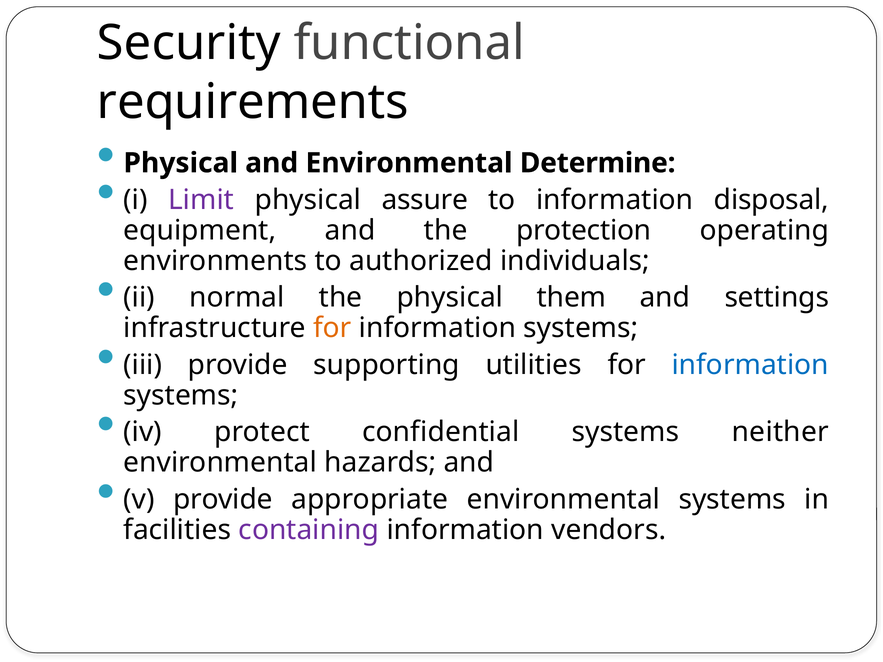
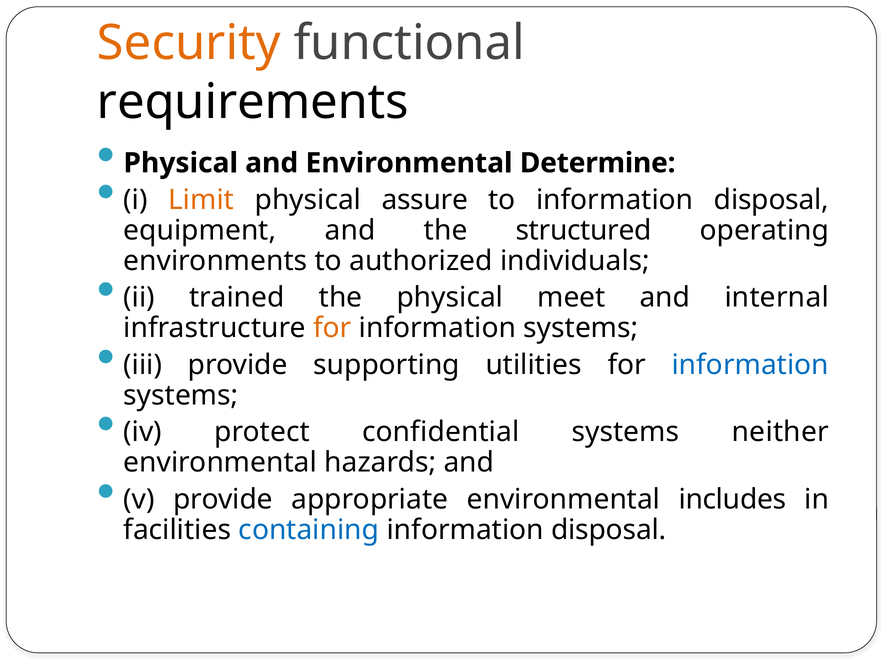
Security colour: black -> orange
Limit colour: purple -> orange
protection: protection -> structured
normal: normal -> trained
them: them -> meet
settings: settings -> internal
environmental systems: systems -> includes
containing colour: purple -> blue
vendors at (609, 530): vendors -> disposal
